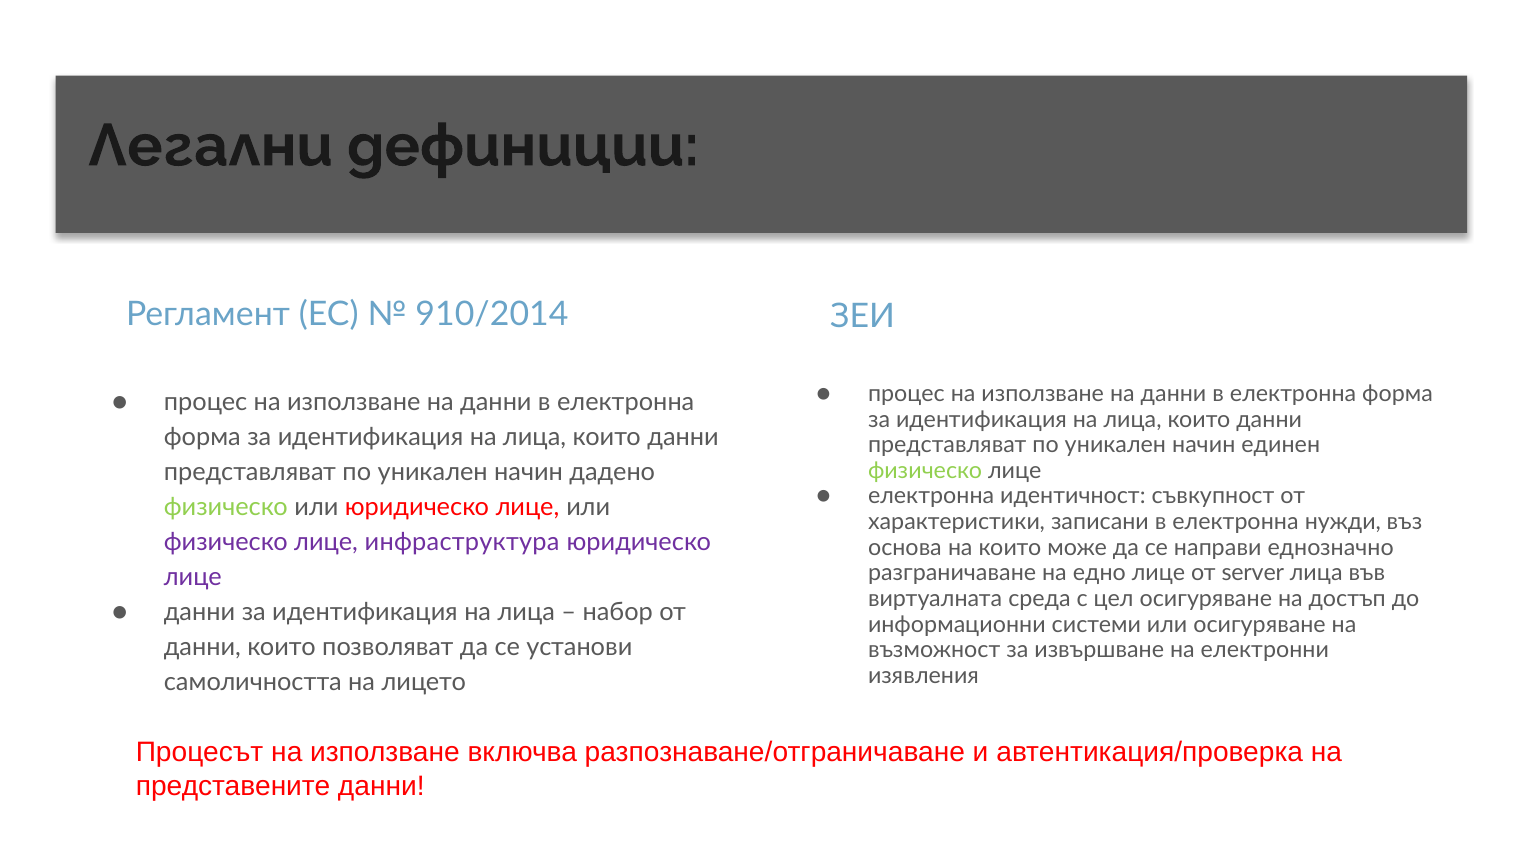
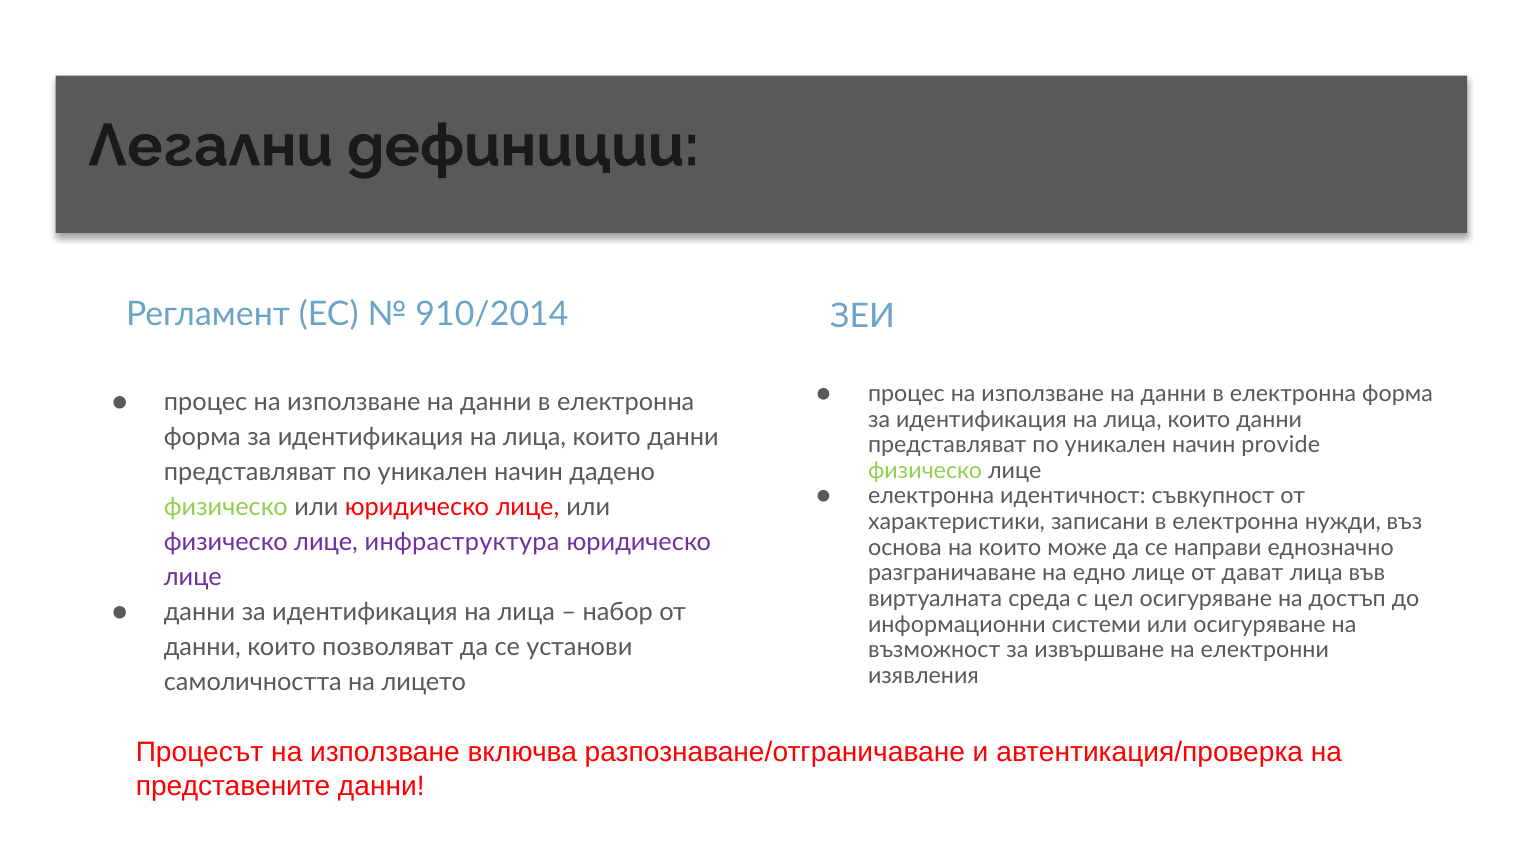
единен: единен -> provide
server: server -> дават
